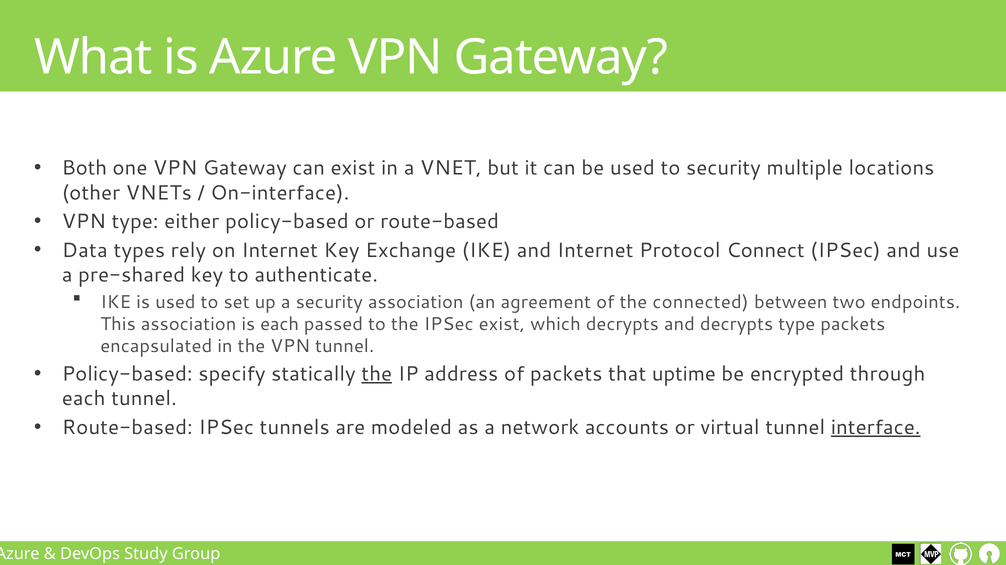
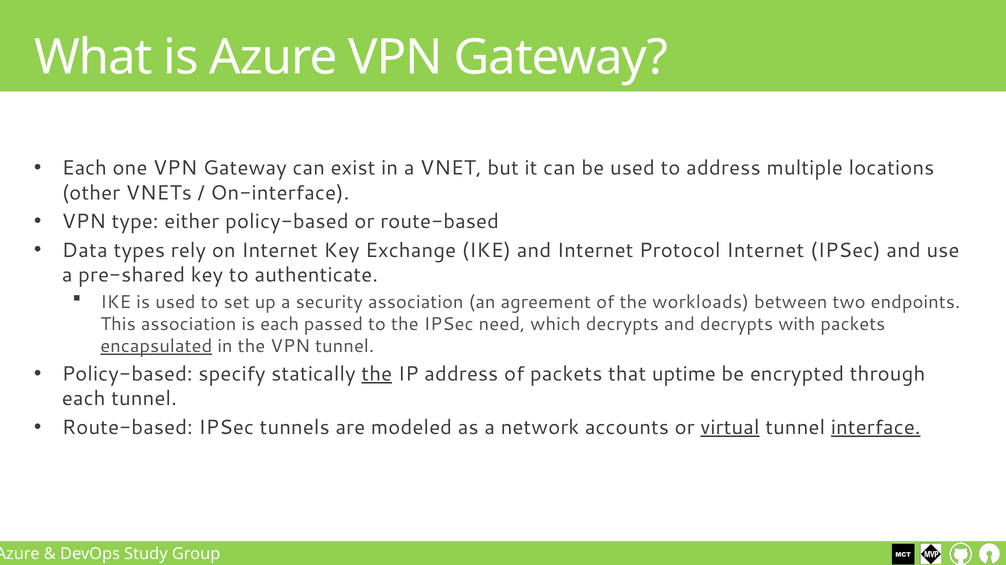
Both at (84, 168): Both -> Each
to security: security -> address
Protocol Connect: Connect -> Internet
connected: connected -> workloads
IPSec exist: exist -> need
decrypts type: type -> with
encapsulated underline: none -> present
virtual underline: none -> present
